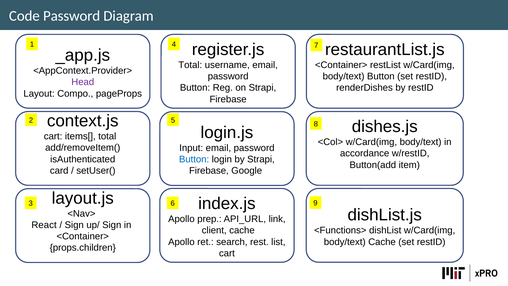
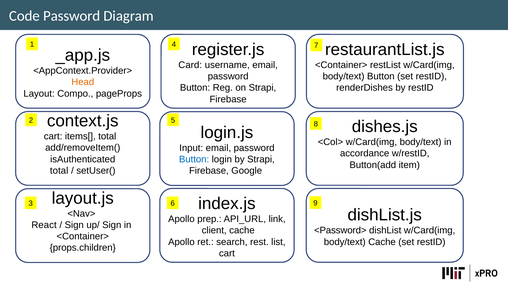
Total at (190, 65): Total -> Card
Head colour: purple -> orange
card at (59, 171): card -> total
<Functions>: <Functions> -> <Password>
